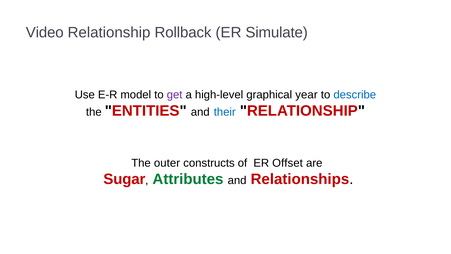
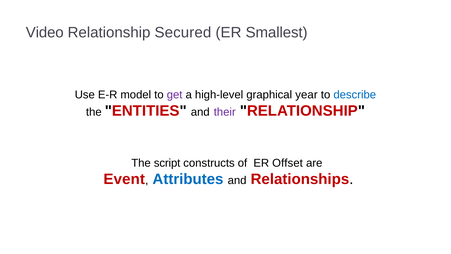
Rollback: Rollback -> Secured
Simulate: Simulate -> Smallest
their colour: blue -> purple
outer: outer -> script
Sugar: Sugar -> Event
Attributes colour: green -> blue
